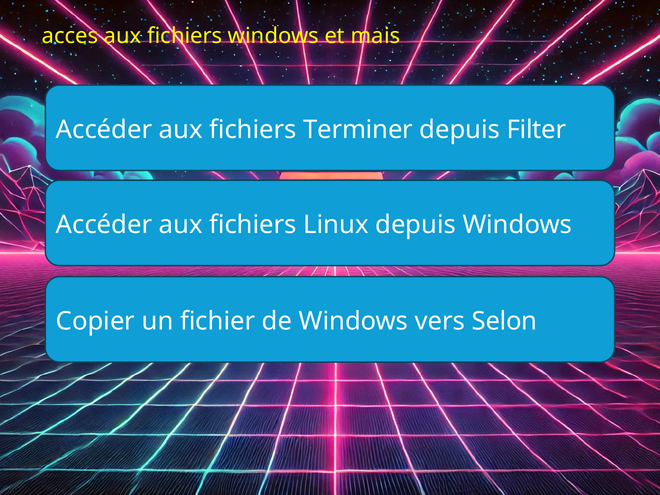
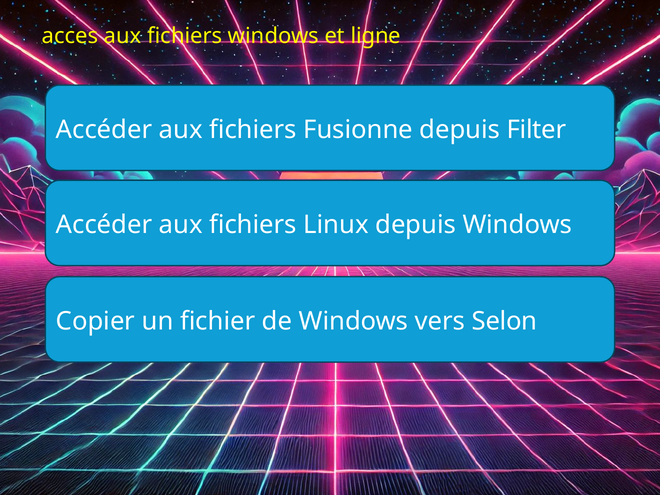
mais: mais -> ligne
Terminer: Terminer -> Fusionne
